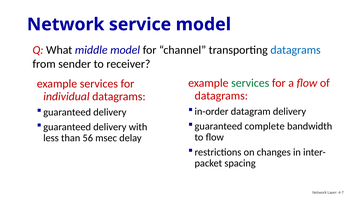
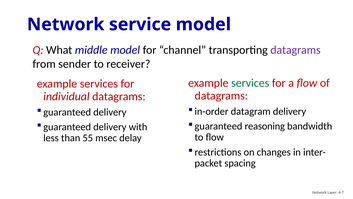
datagrams at (296, 50) colour: blue -> purple
complete: complete -> reasoning
56: 56 -> 55
